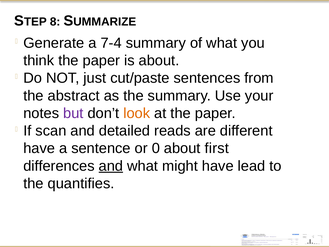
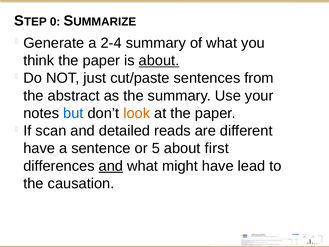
8: 8 -> 0
7-4: 7-4 -> 2-4
about at (159, 60) underline: none -> present
but colour: purple -> blue
0: 0 -> 5
quantifies: quantifies -> causation
